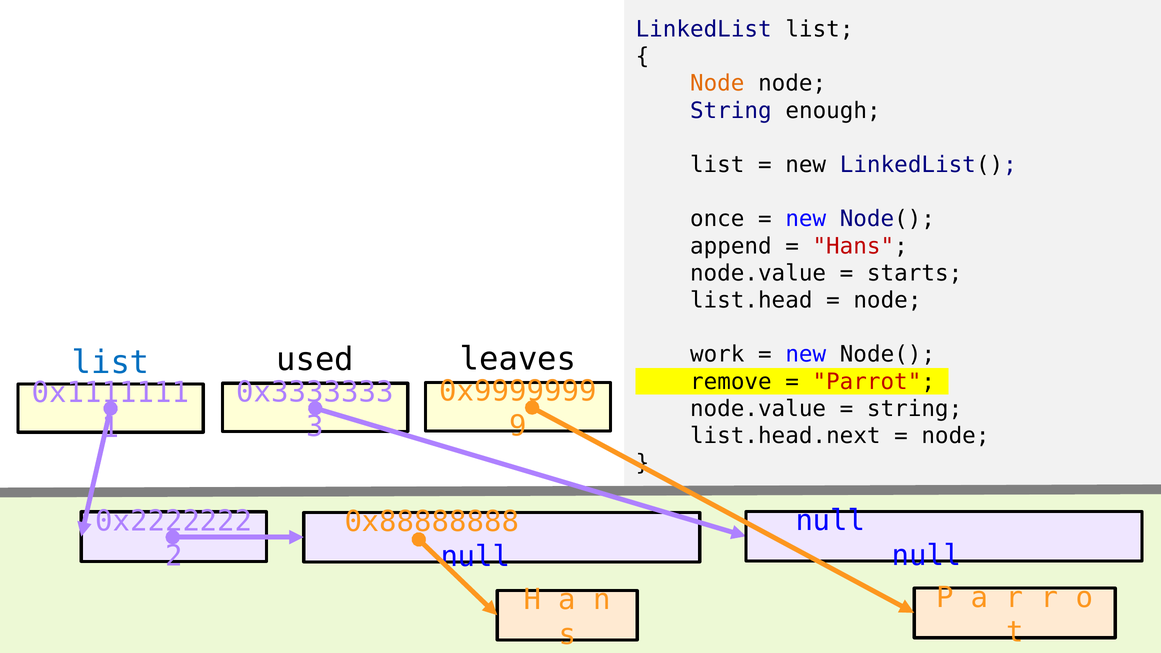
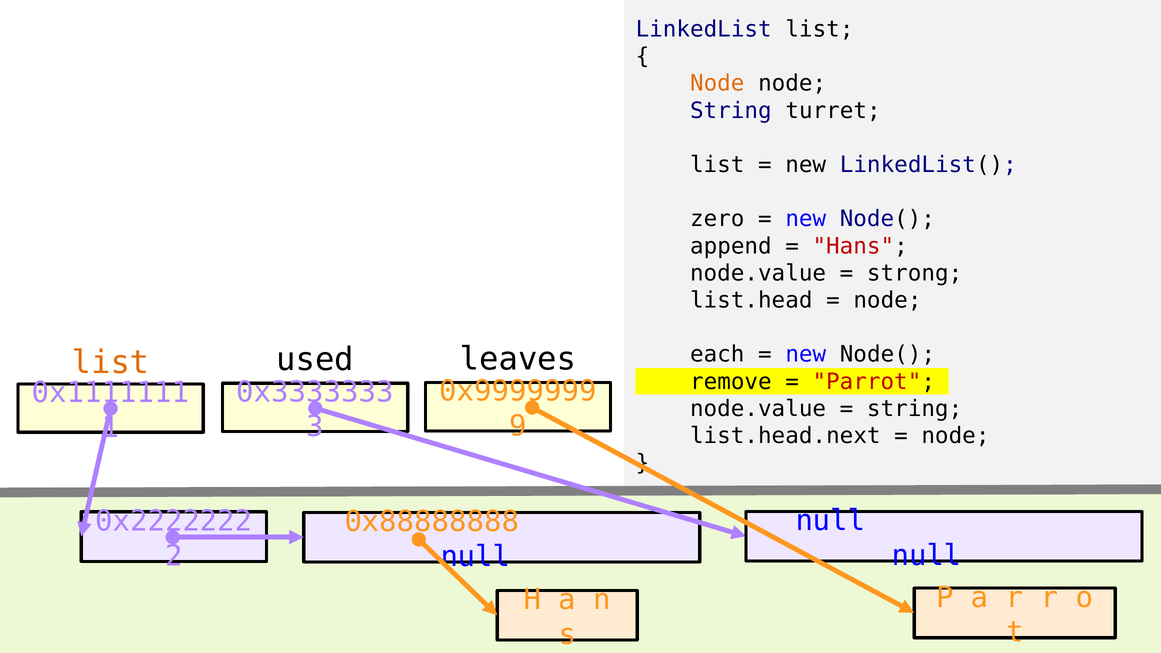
enough: enough -> turret
once: once -> zero
starts: starts -> strong
work: work -> each
list at (111, 363) colour: blue -> orange
